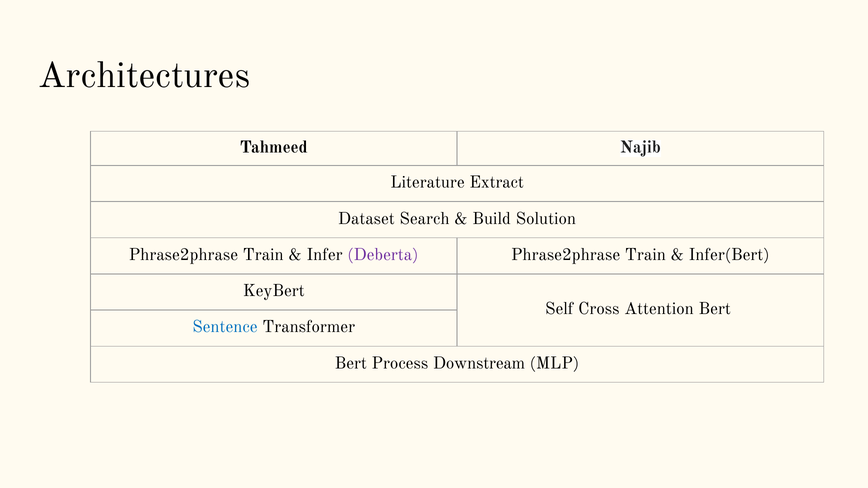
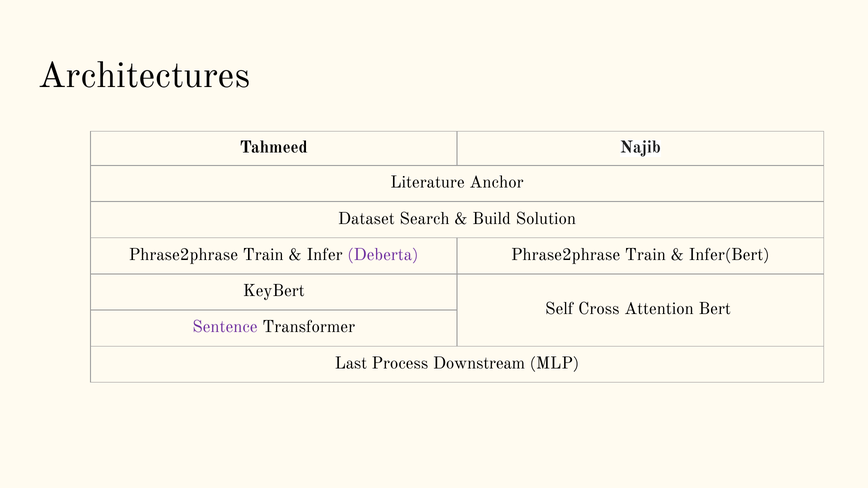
Extract: Extract -> Anchor
Sentence colour: blue -> purple
Bert at (351, 363): Bert -> Last
